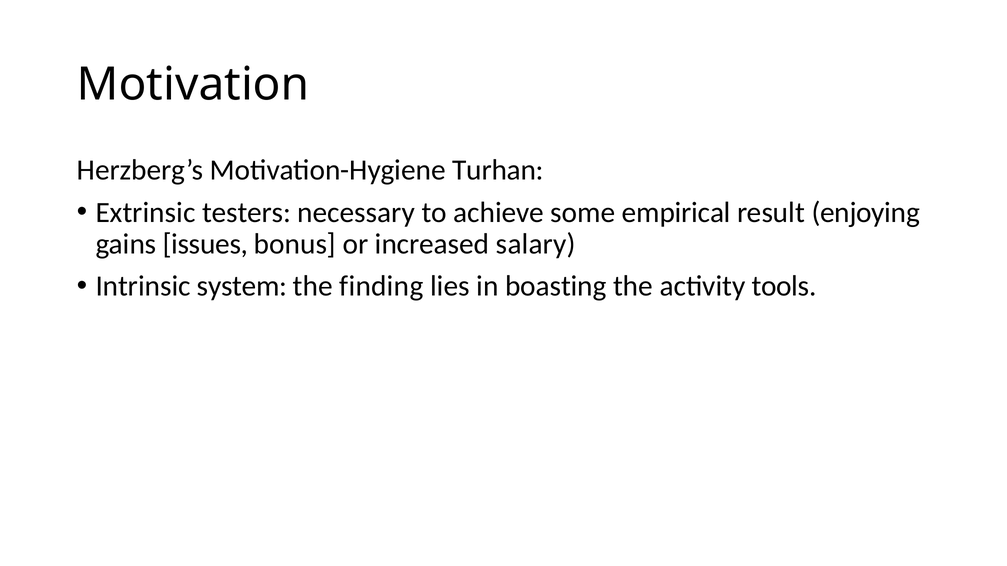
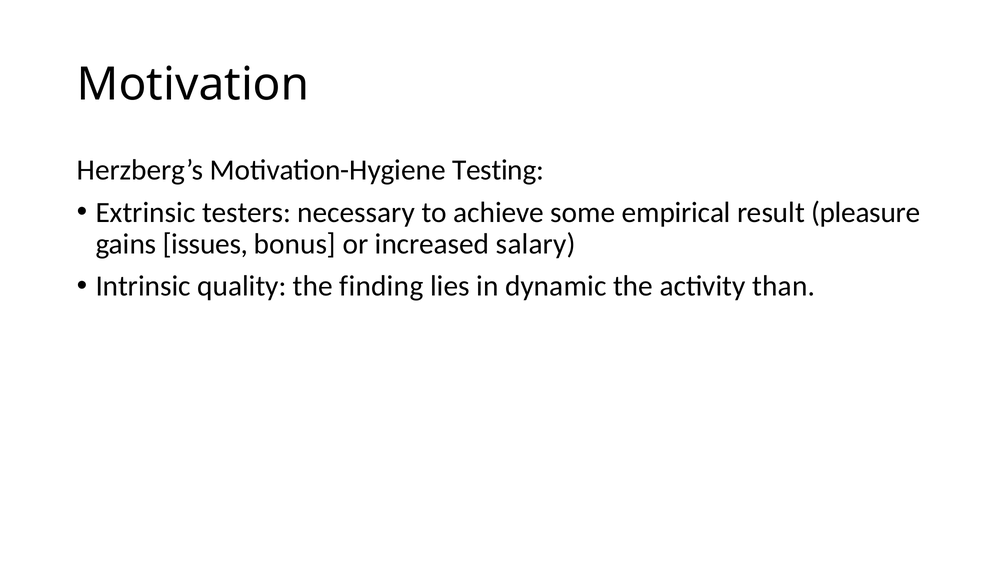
Turhan: Turhan -> Testing
enjoying: enjoying -> pleasure
system: system -> quality
boasting: boasting -> dynamic
tools: tools -> than
